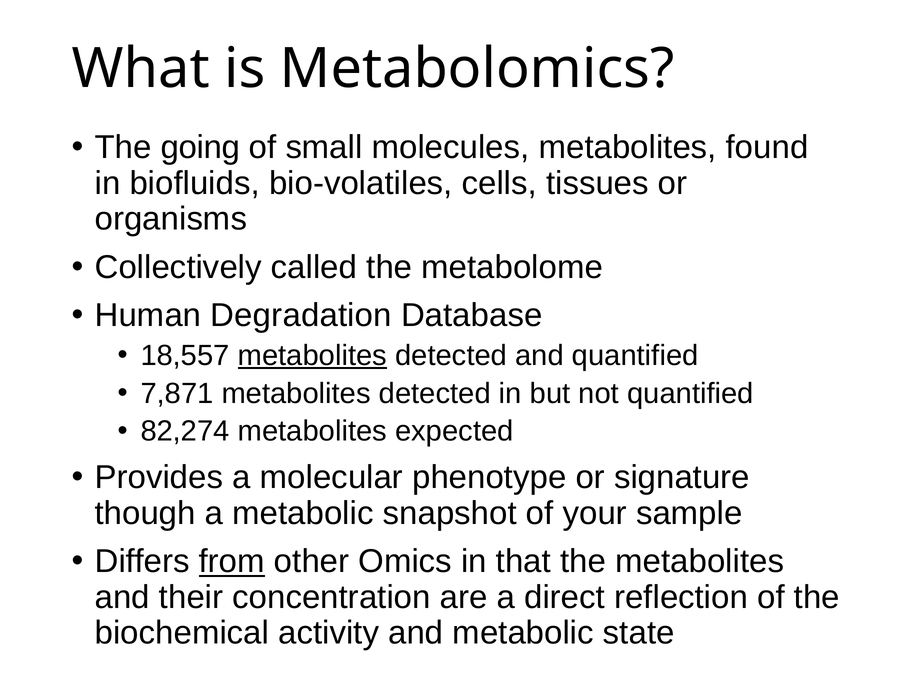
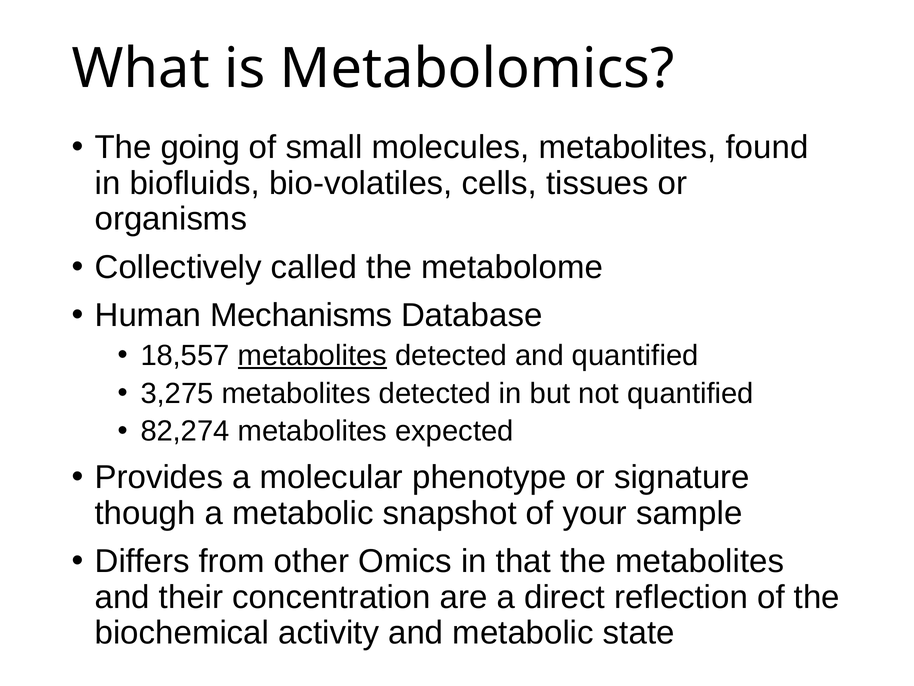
Degradation: Degradation -> Mechanisms
7,871: 7,871 -> 3,275
from underline: present -> none
